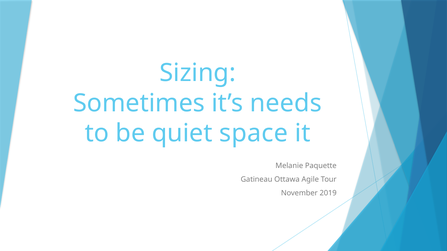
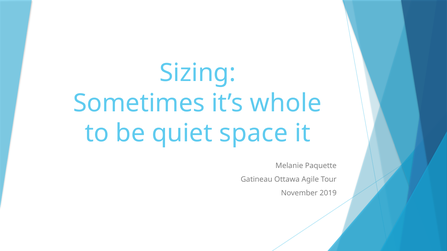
needs: needs -> whole
